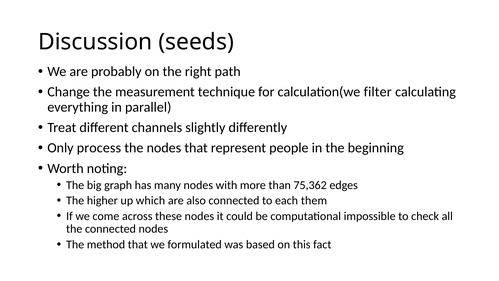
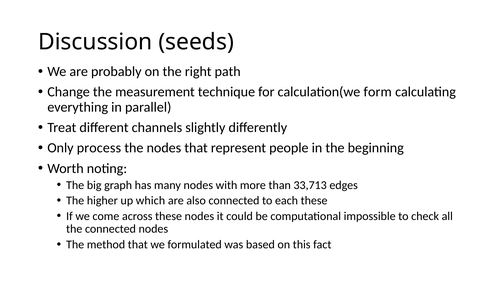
filter: filter -> form
75,362: 75,362 -> 33,713
each them: them -> these
